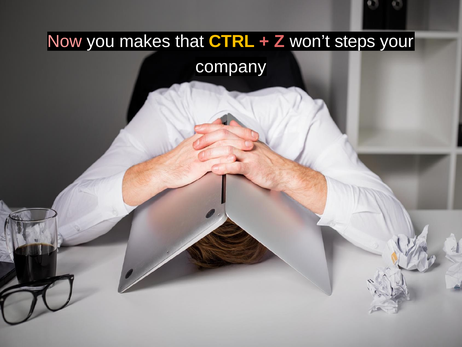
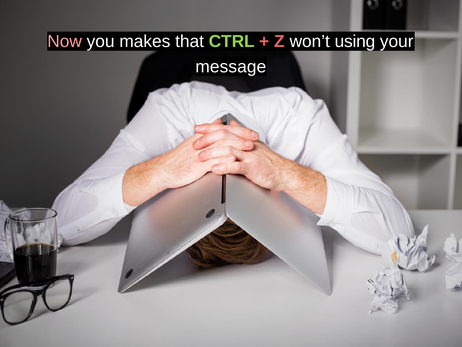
CTRL colour: yellow -> light green
steps: steps -> using
company: company -> message
